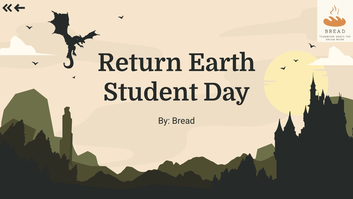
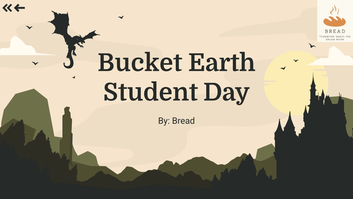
Return: Return -> Bucket
